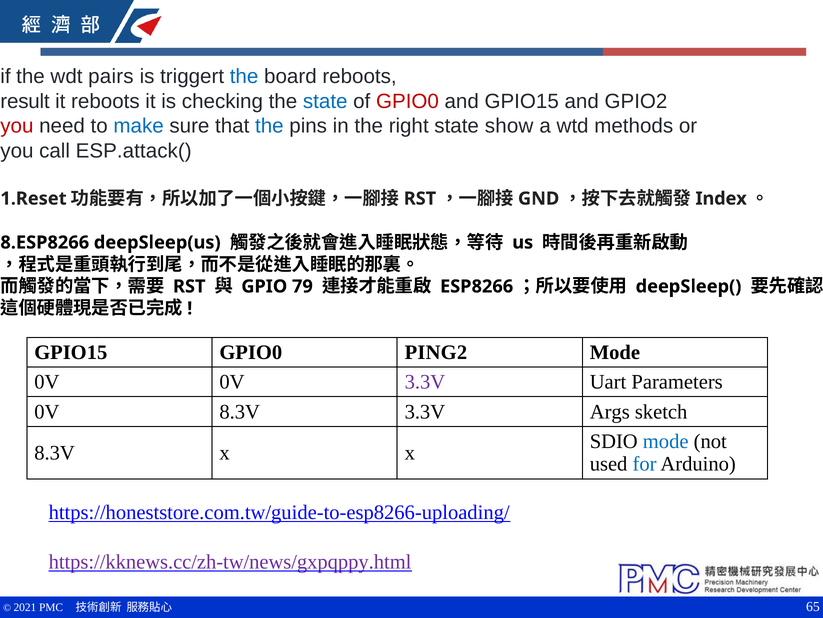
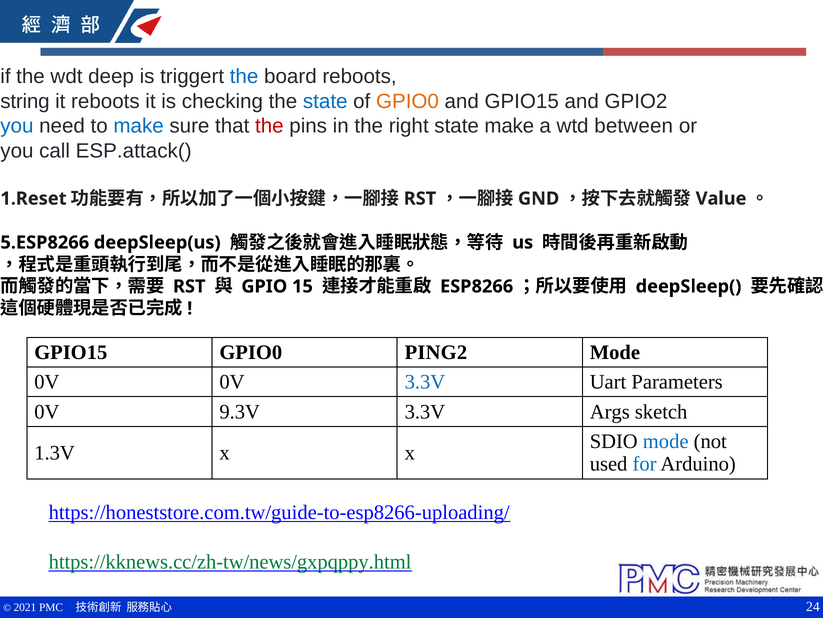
pairs: pairs -> deep
result: result -> string
GPIO0 at (407, 101) colour: red -> orange
you at (17, 126) colour: red -> blue
the at (269, 126) colour: blue -> red
state show: show -> make
methods: methods -> between
Index: Index -> Value
8.ESP8266: 8.ESP8266 -> 5.ESP8266
79: 79 -> 15
3.3V at (425, 382) colour: purple -> blue
0V 8.3V: 8.3V -> 9.3V
8.3V at (55, 452): 8.3V -> 1.3V
https://kknews.cc/zh-tw/news/gxpqppy.html colour: purple -> green
65: 65 -> 24
